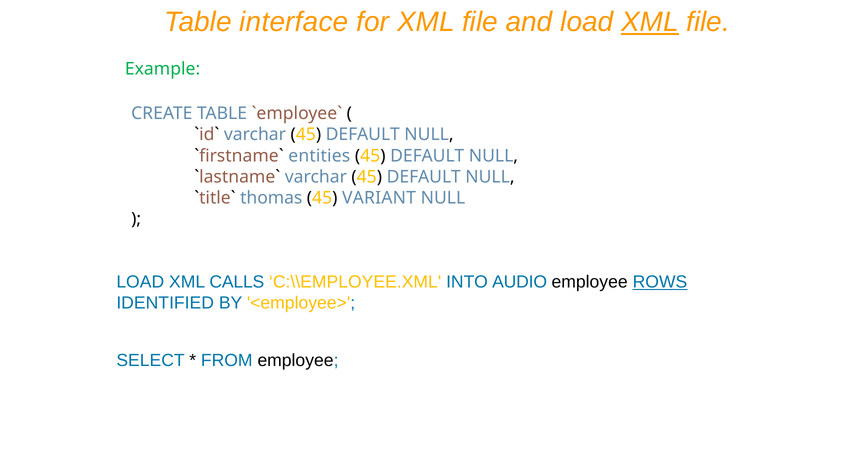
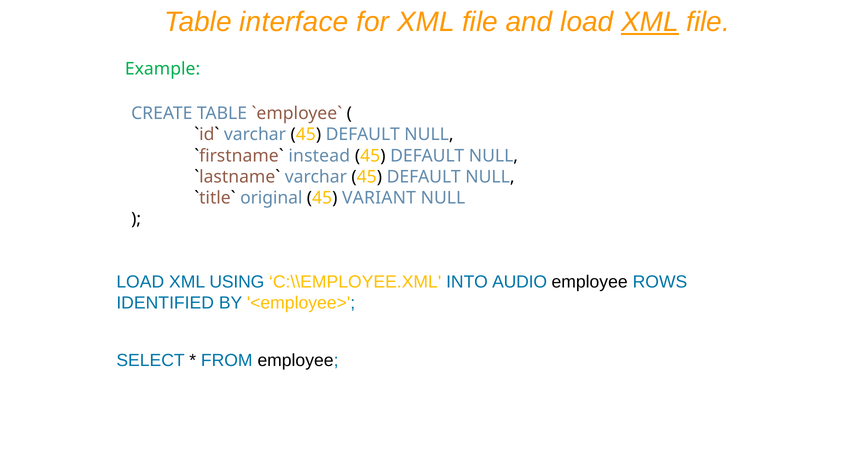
entities: entities -> instead
thomas: thomas -> original
CALLS: CALLS -> USING
ROWS underline: present -> none
